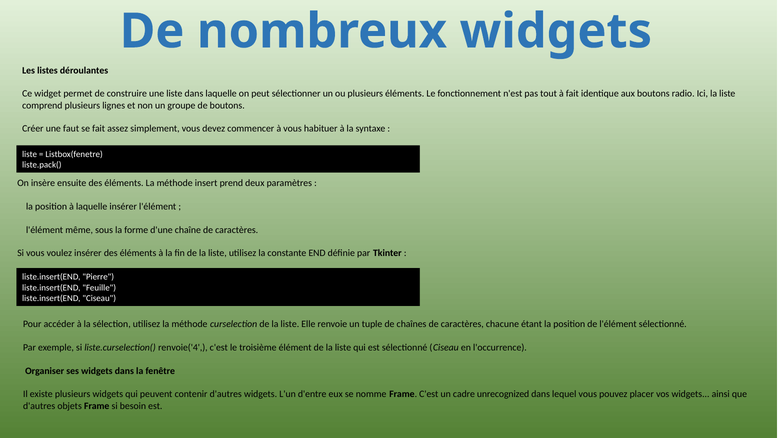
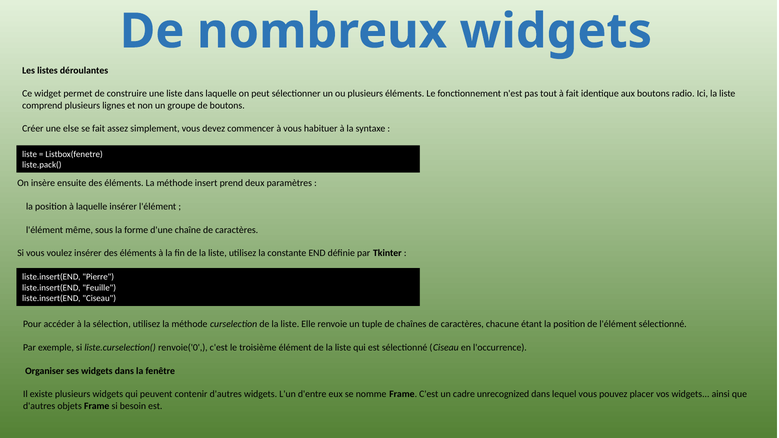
faut: faut -> else
renvoie('4: renvoie('4 -> renvoie('0
